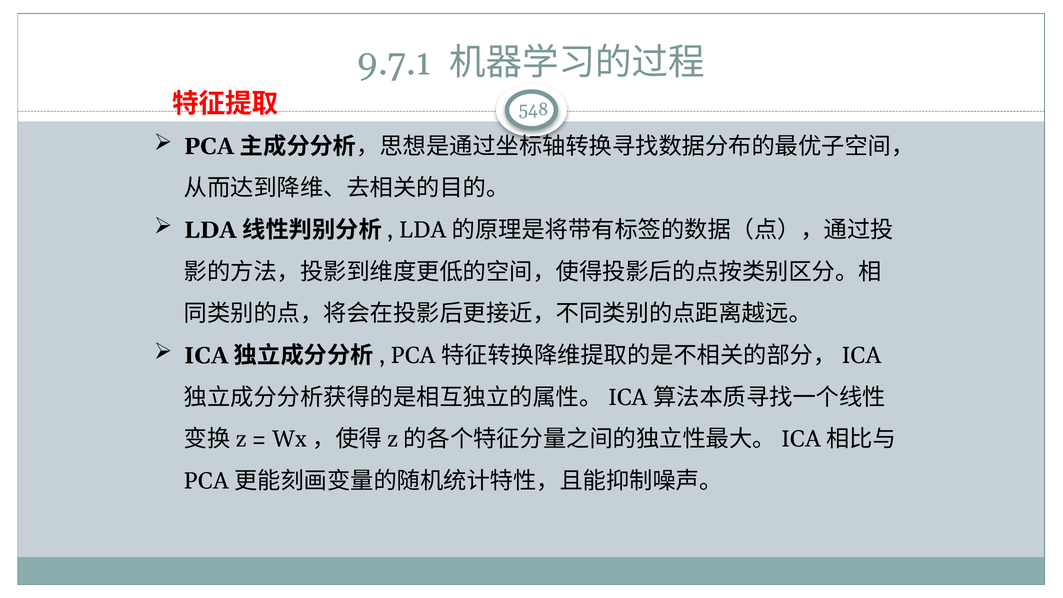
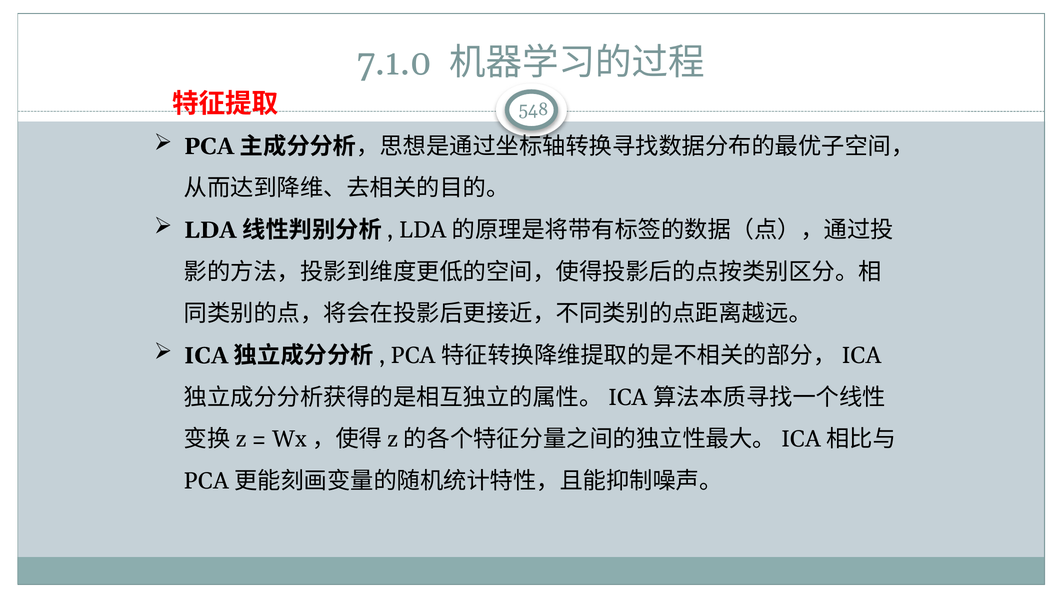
9.7.1: 9.7.1 -> 7.1.0
